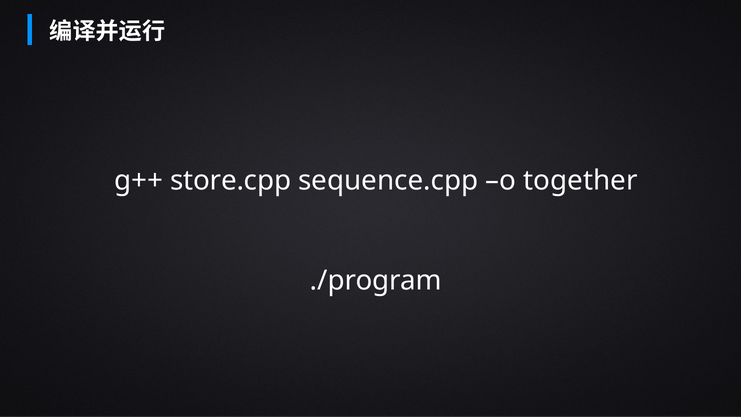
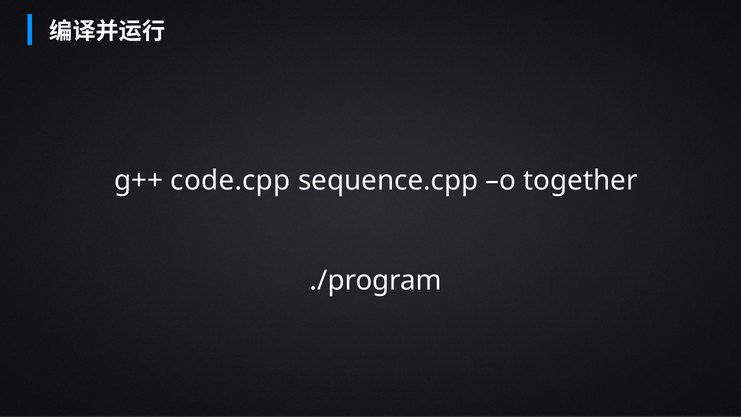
store.cpp: store.cpp -> code.cpp
